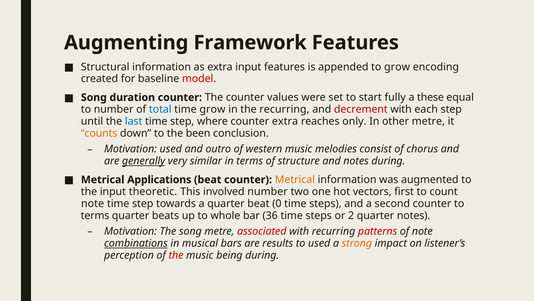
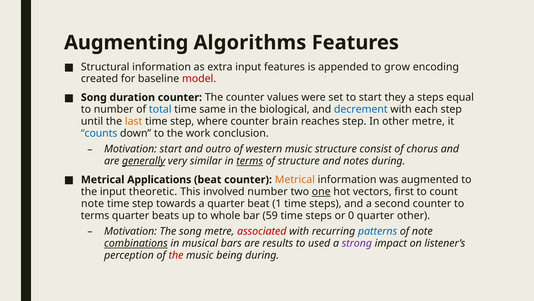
Framework: Framework -> Algorithms
fully: fully -> they
a these: these -> steps
time grow: grow -> same
the recurring: recurring -> biological
decrement colour: red -> blue
last colour: blue -> orange
counter extra: extra -> brain
reaches only: only -> step
counts colour: orange -> blue
been: been -> work
Motivation used: used -> start
music melodies: melodies -> structure
terms at (250, 161) underline: none -> present
one underline: none -> present
0: 0 -> 1
36: 36 -> 59
2: 2 -> 0
quarter notes: notes -> other
patterns colour: red -> blue
strong colour: orange -> purple
